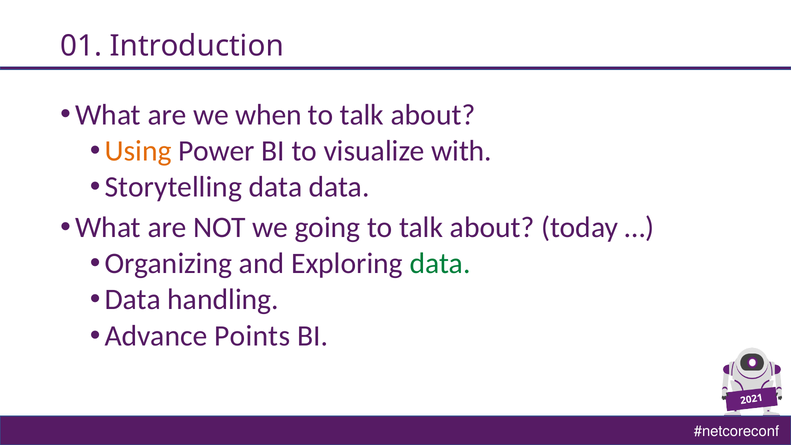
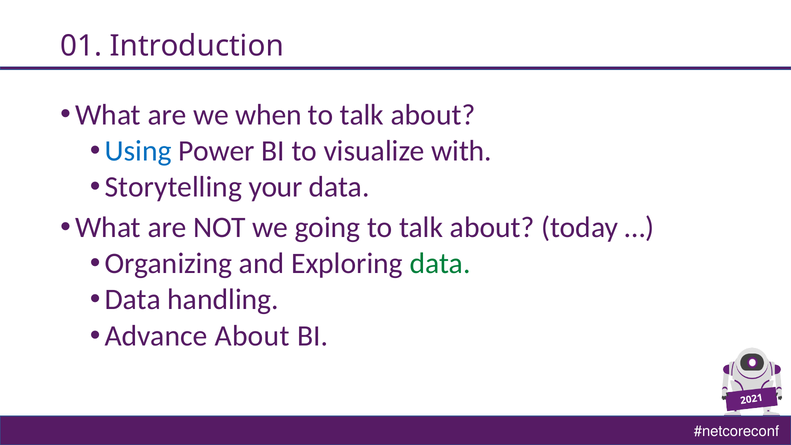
Using colour: orange -> blue
Storytelling data: data -> your
Advance Points: Points -> About
